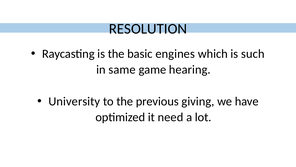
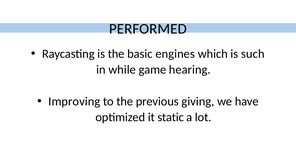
RESOLUTION: RESOLUTION -> PERFORMED
same: same -> while
University: University -> Improving
need: need -> static
